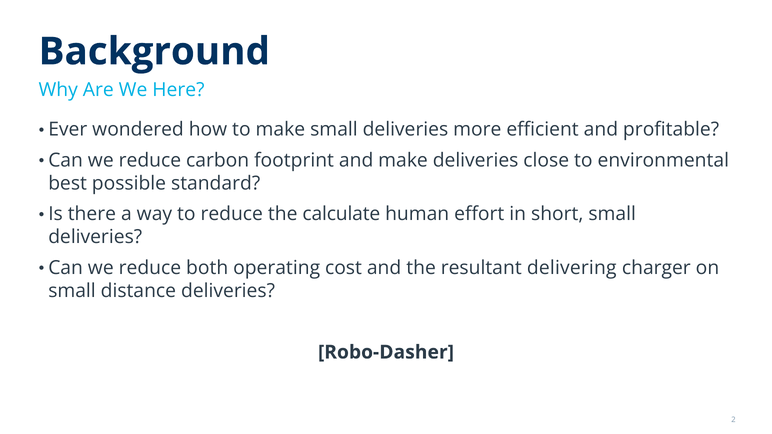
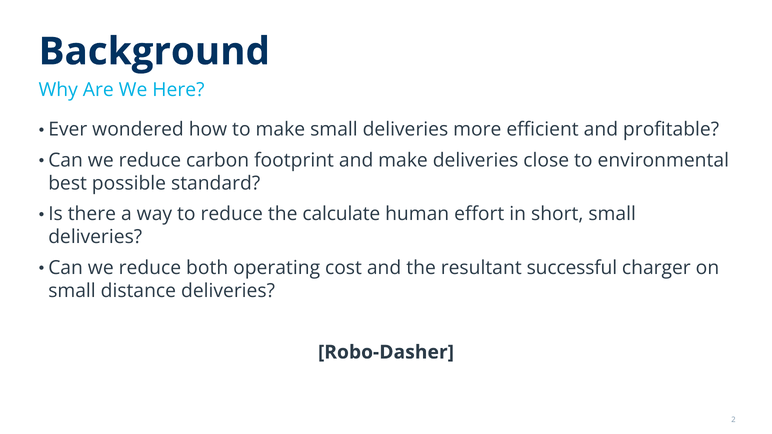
delivering: delivering -> successful
